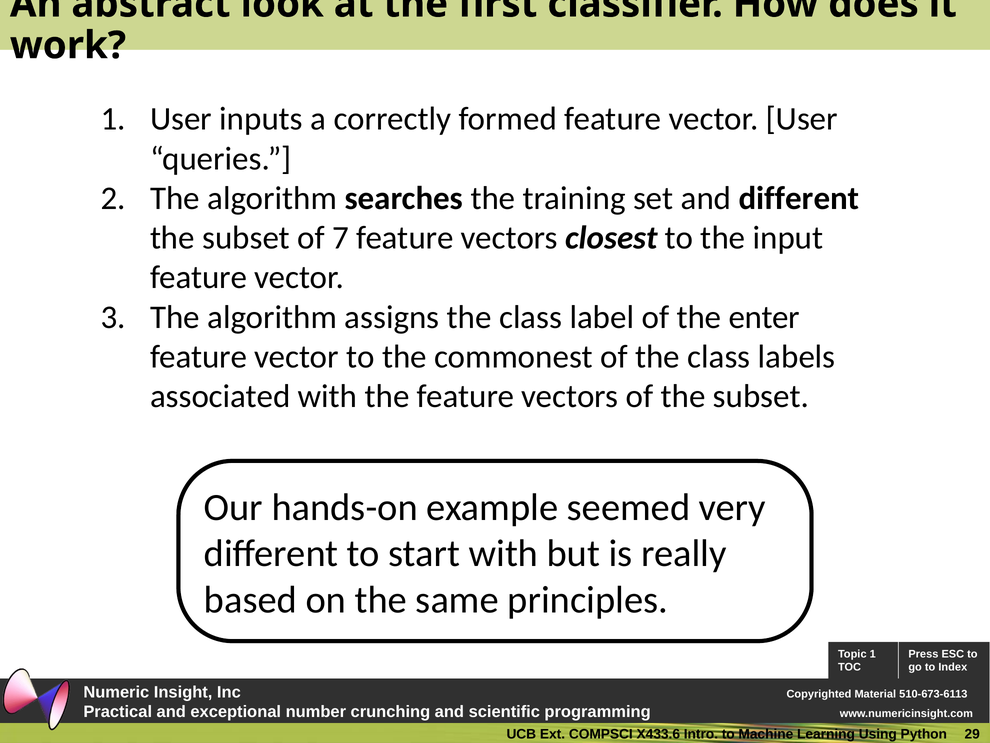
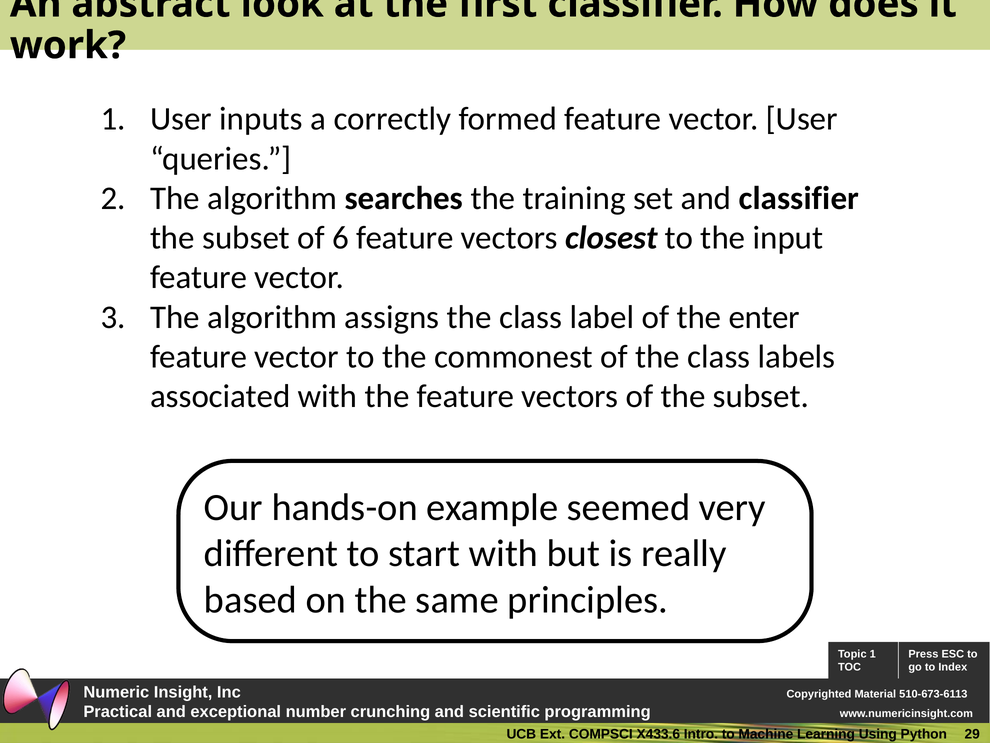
and different: different -> classifier
7: 7 -> 6
